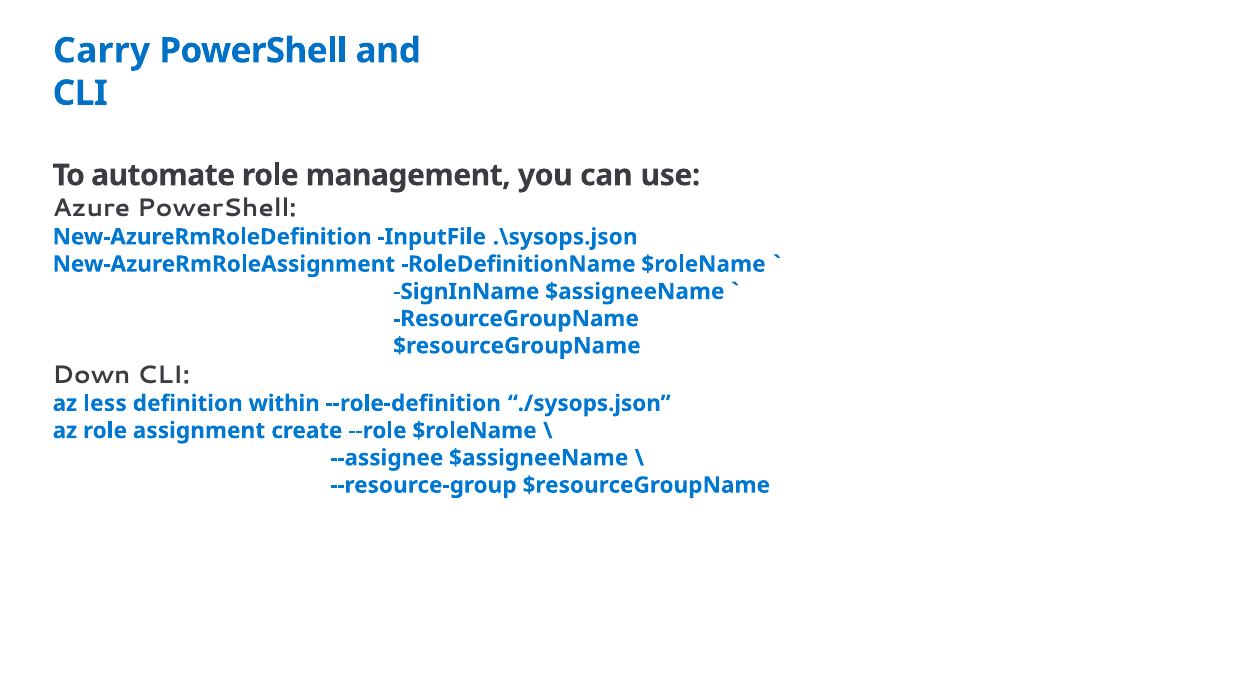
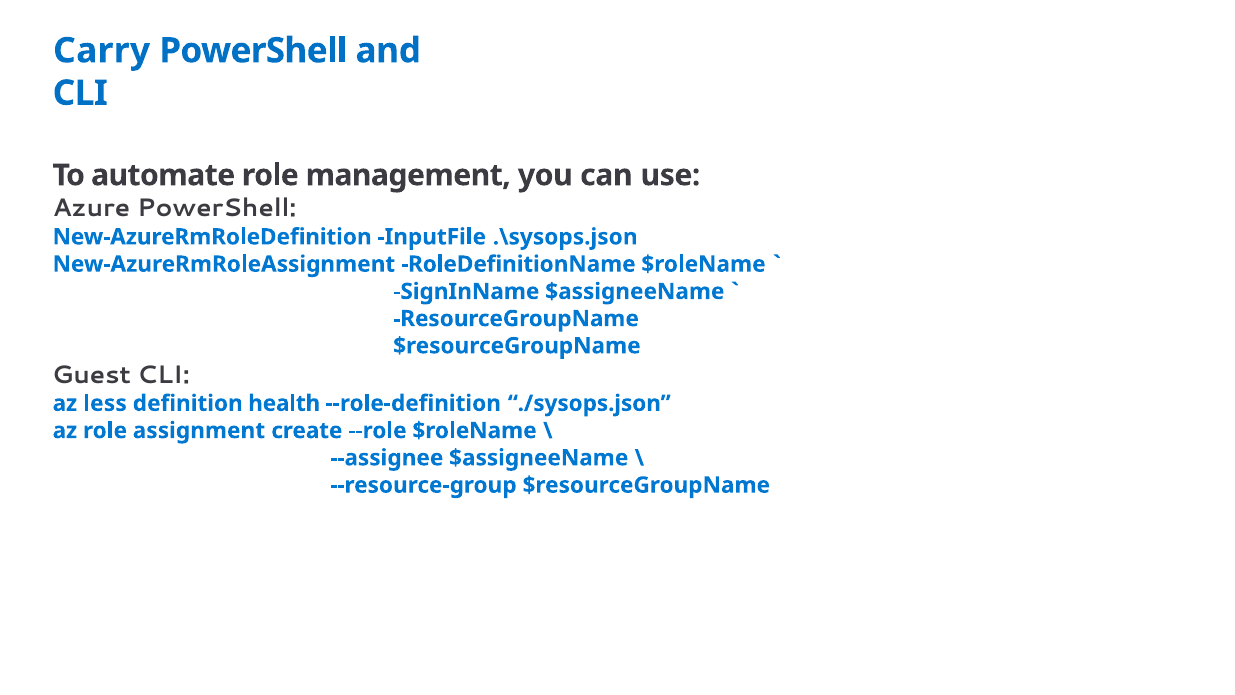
Down: Down -> Guest
within: within -> health
